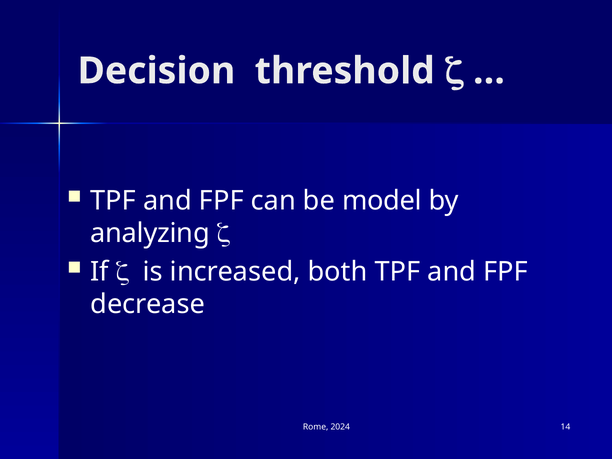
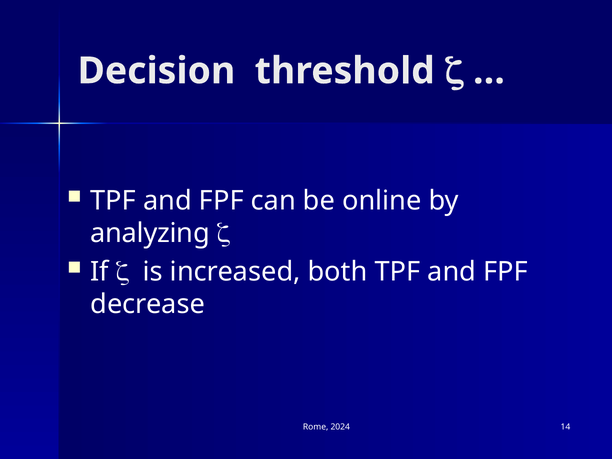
model: model -> online
